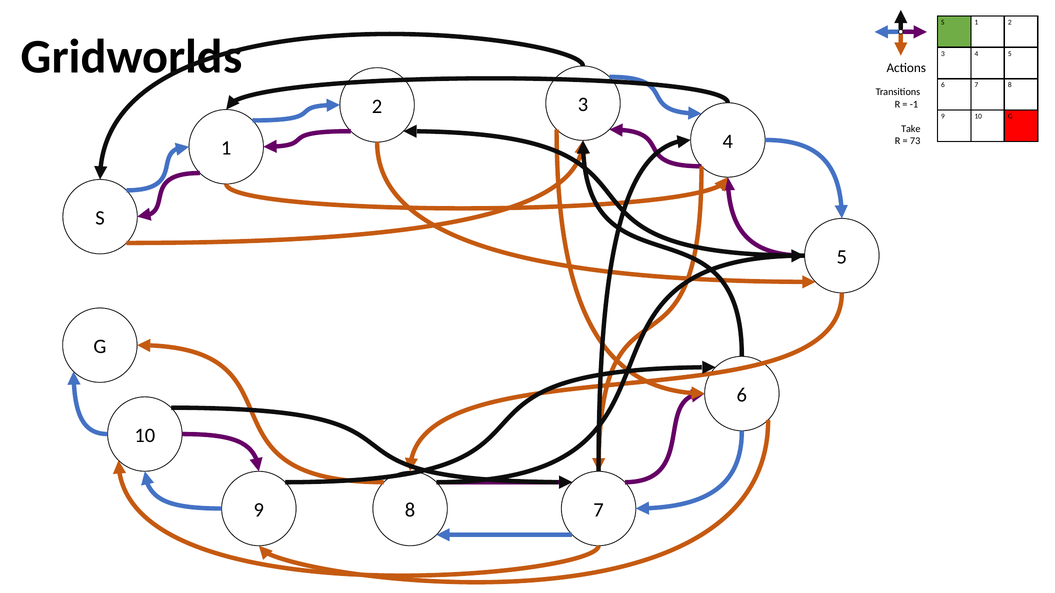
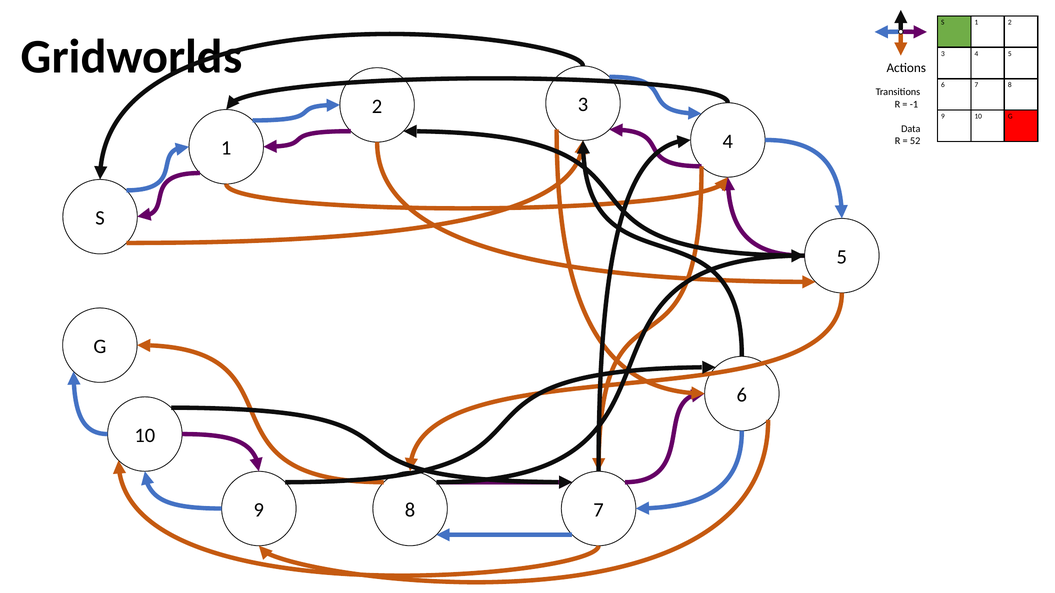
Take: Take -> Data
73: 73 -> 52
